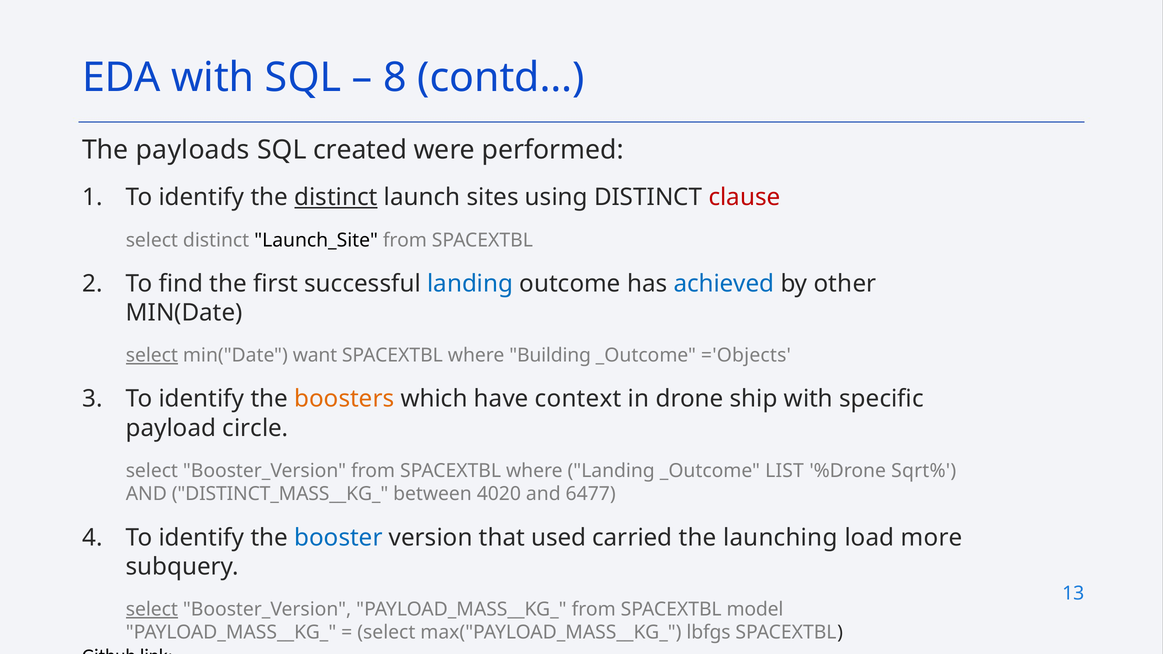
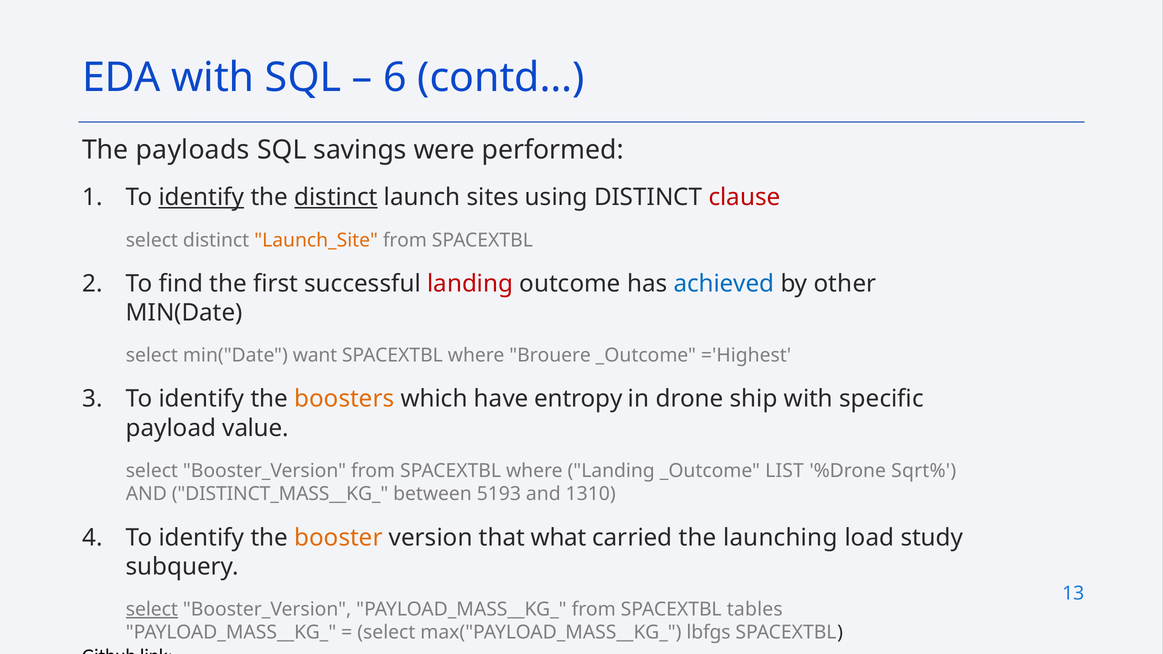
8: 8 -> 6
created: created -> savings
identify at (201, 197) underline: none -> present
Launch_Site colour: black -> orange
landing at (470, 284) colour: blue -> red
select at (152, 356) underline: present -> none
Building: Building -> Brouere
='Objects: ='Objects -> ='Highest
context: context -> entropy
circle: circle -> value
4020: 4020 -> 5193
6477: 6477 -> 1310
booster colour: blue -> orange
used: used -> what
more: more -> study
model: model -> tables
